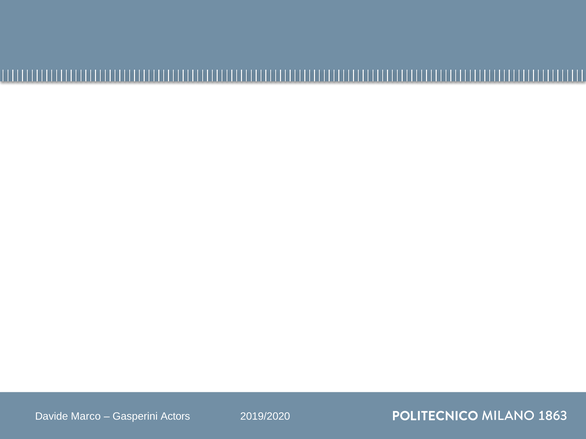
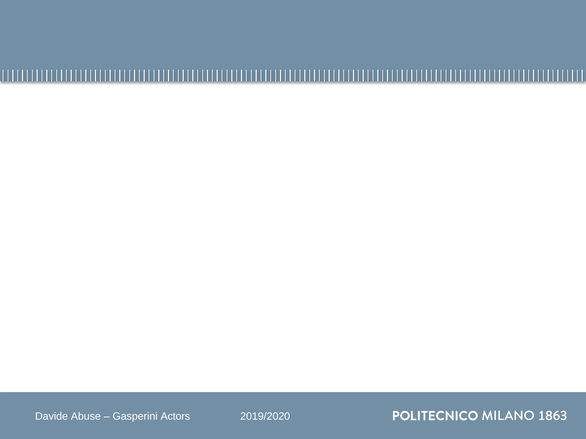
Marco: Marco -> Abuse
